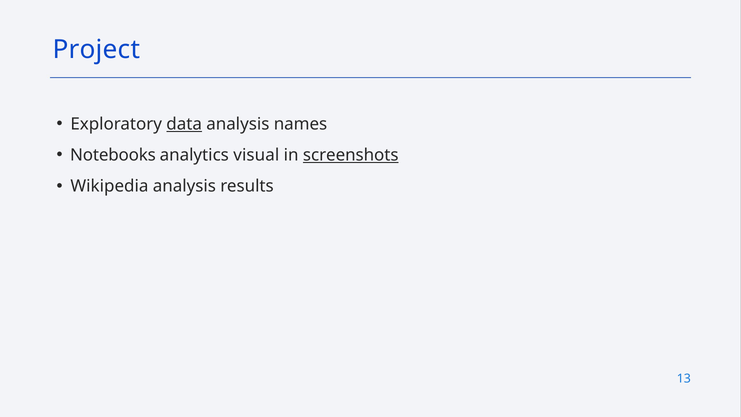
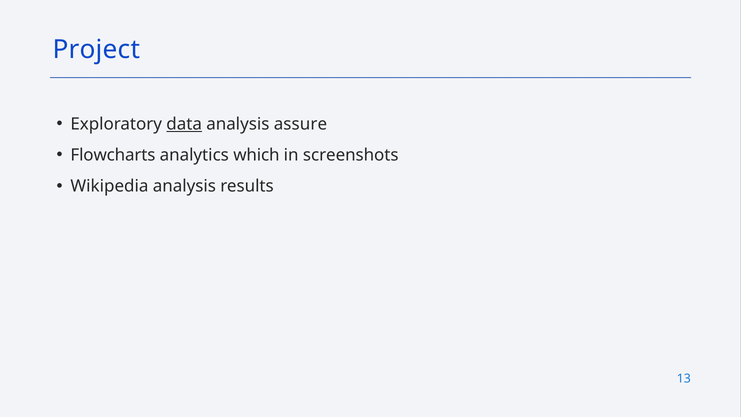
names: names -> assure
Notebooks: Notebooks -> Flowcharts
visual: visual -> which
screenshots underline: present -> none
